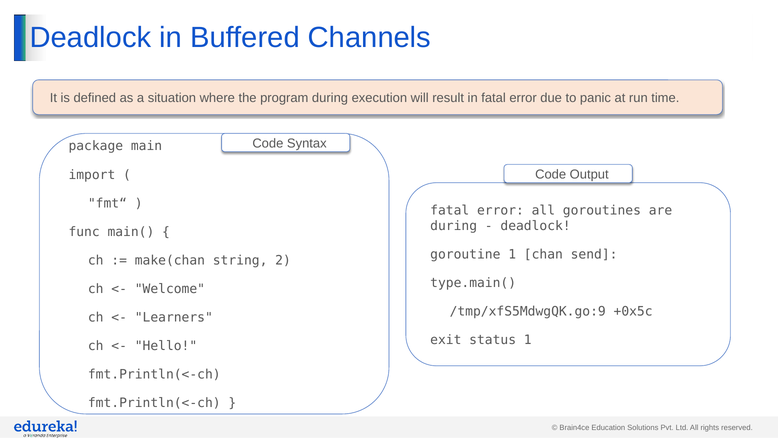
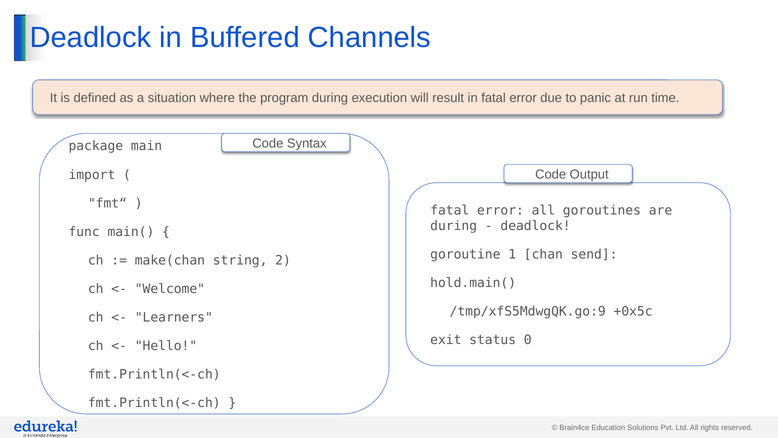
type.main(: type.main( -> hold.main(
status 1: 1 -> 0
